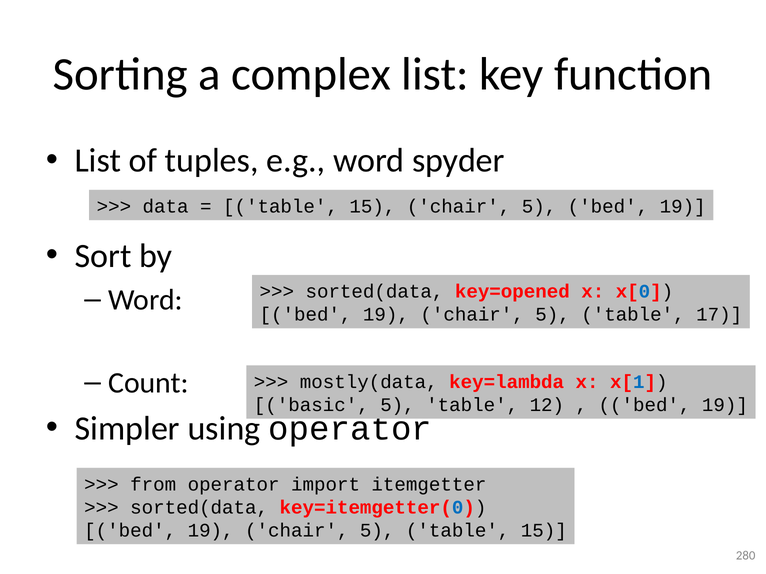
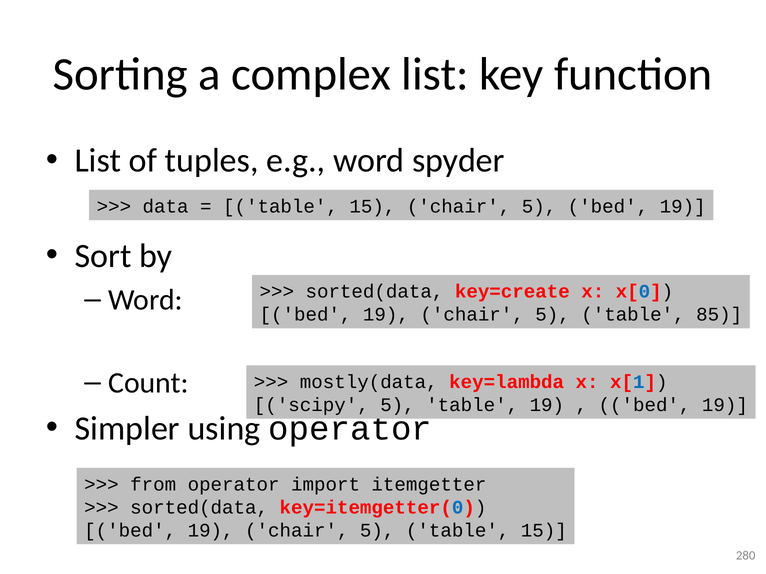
key=opened: key=opened -> key=create
17: 17 -> 85
basic: basic -> scipy
table 12: 12 -> 19
